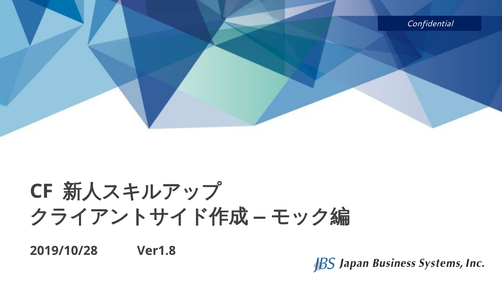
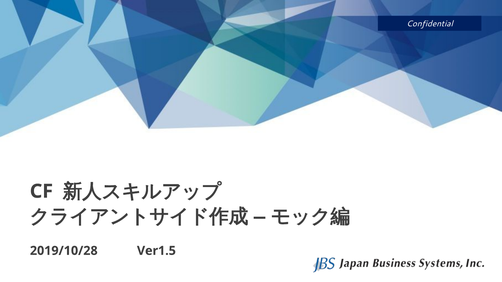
Ver1.8: Ver1.8 -> Ver1.5
